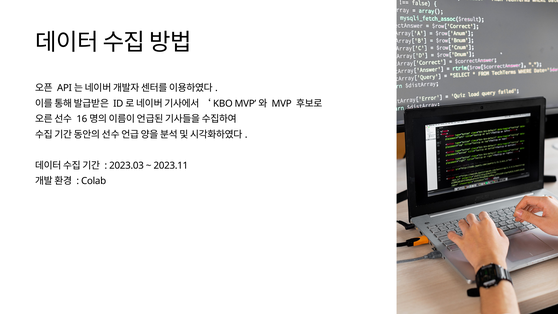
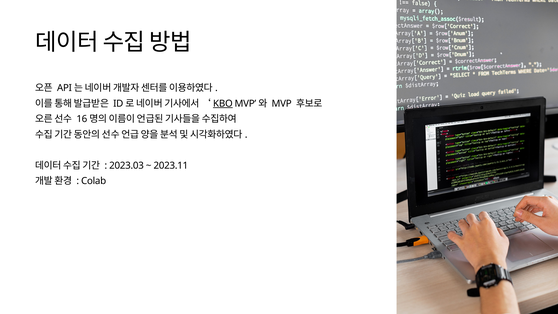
KBO underline: none -> present
